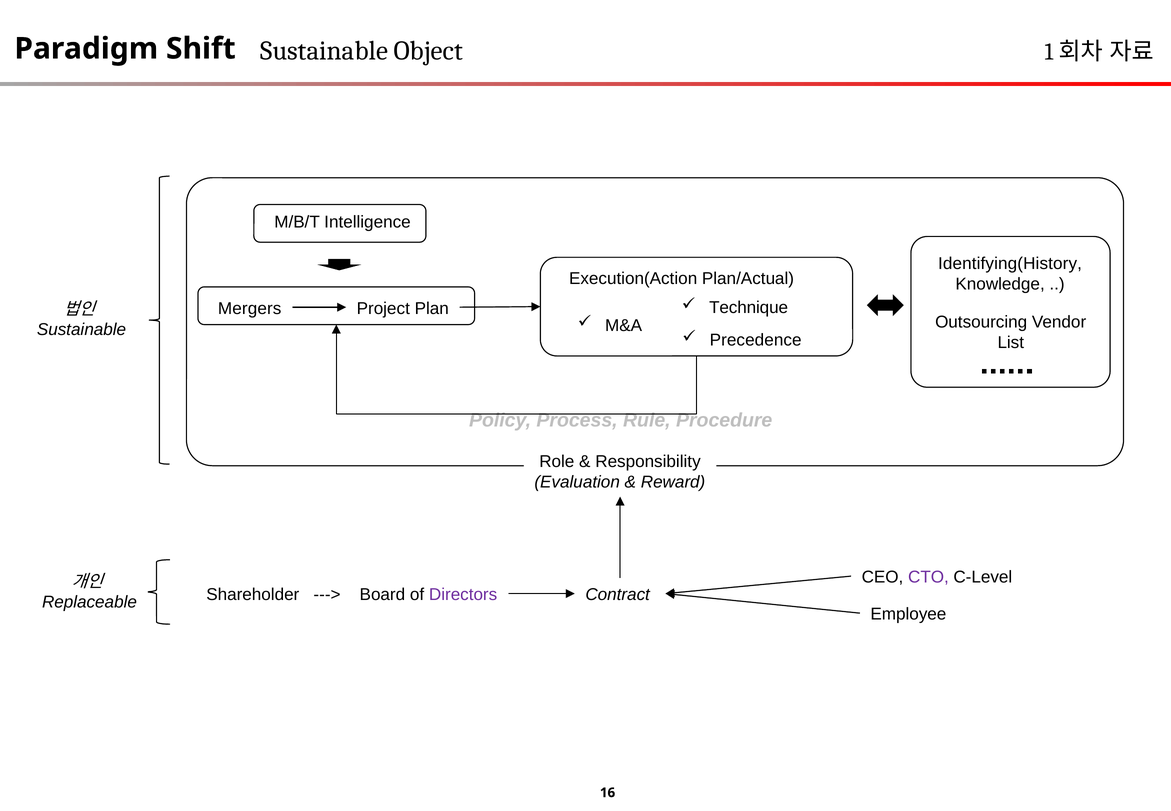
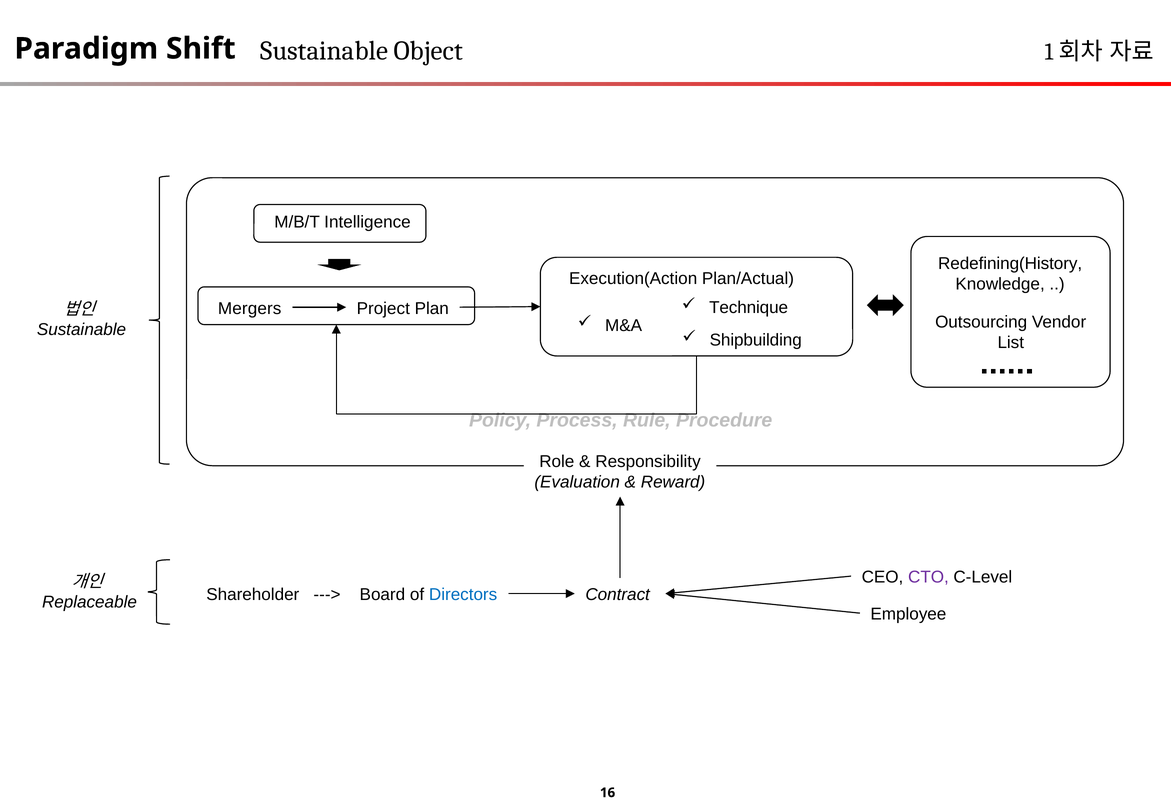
Identifying(History: Identifying(History -> Redefining(History
Precedence: Precedence -> Shipbuilding
Directors colour: purple -> blue
